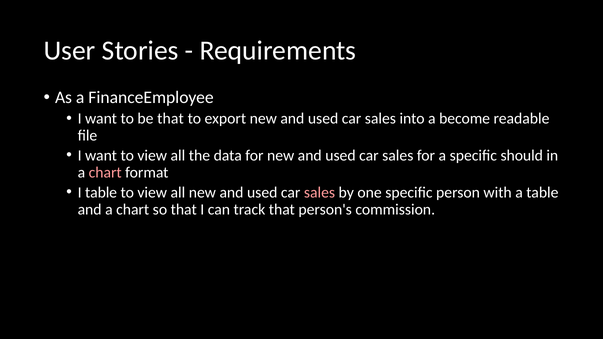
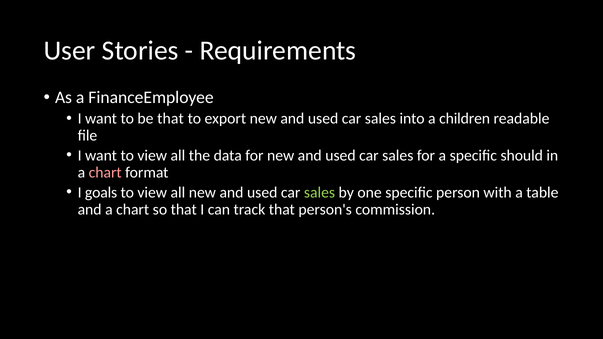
become: become -> children
I table: table -> goals
sales at (320, 193) colour: pink -> light green
